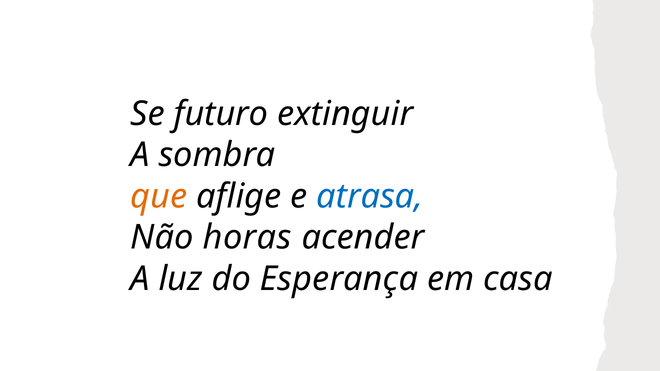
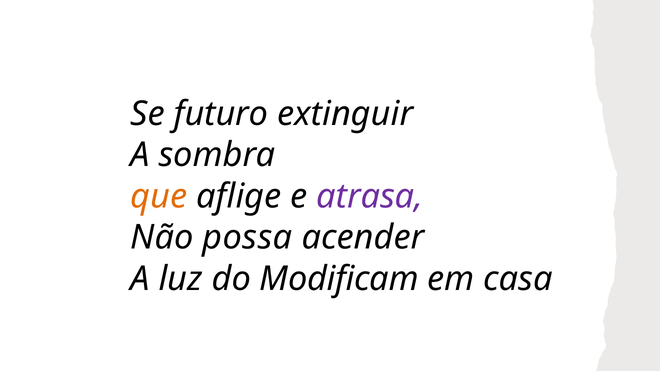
atrasa colour: blue -> purple
horas: horas -> possa
Esperança: Esperança -> Modificam
